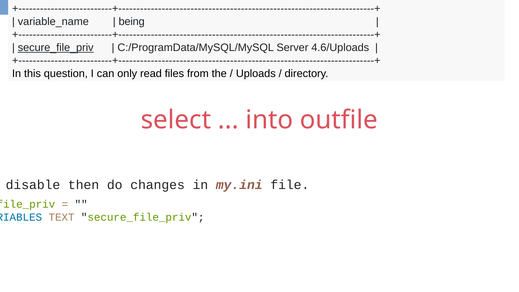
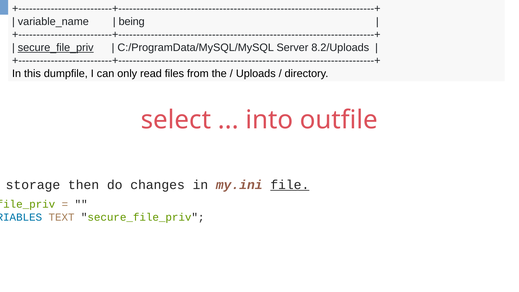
4.6/Uploads: 4.6/Uploads -> 8.2/Uploads
question: question -> dumpfile
disable: disable -> storage
file underline: none -> present
